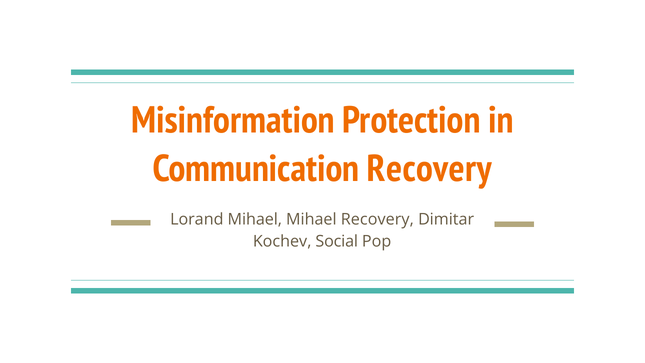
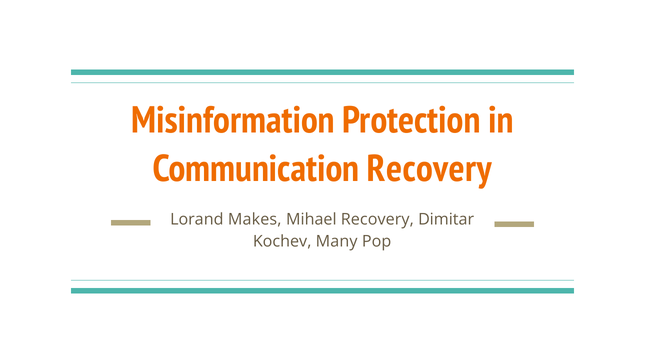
Lorand Mihael: Mihael -> Makes
Social: Social -> Many
